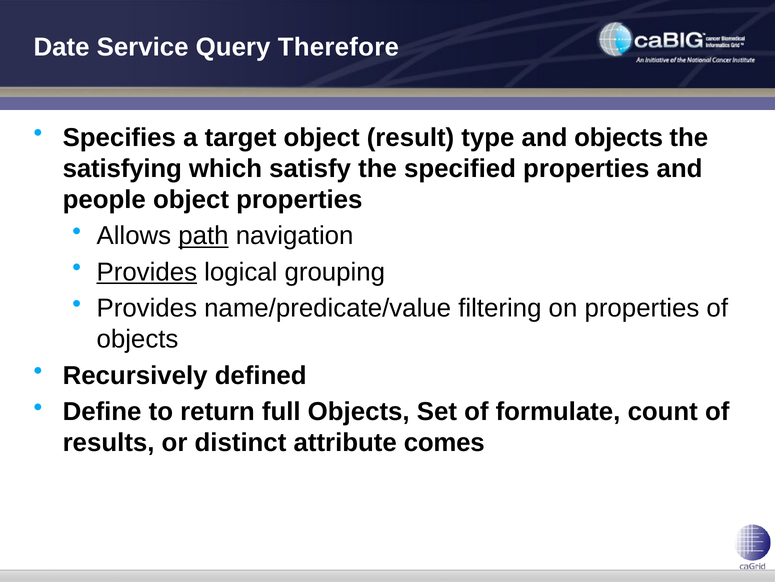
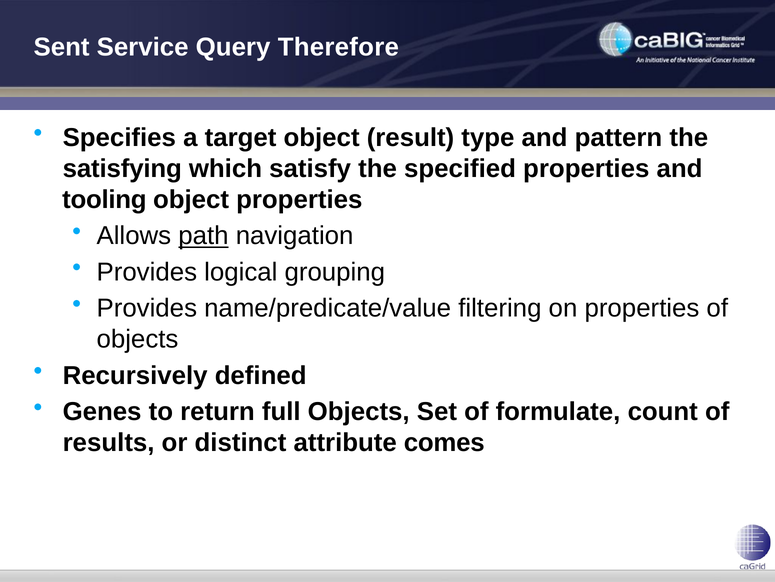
Date: Date -> Sent
and objects: objects -> pattern
people: people -> tooling
Provides at (147, 272) underline: present -> none
Define: Define -> Genes
